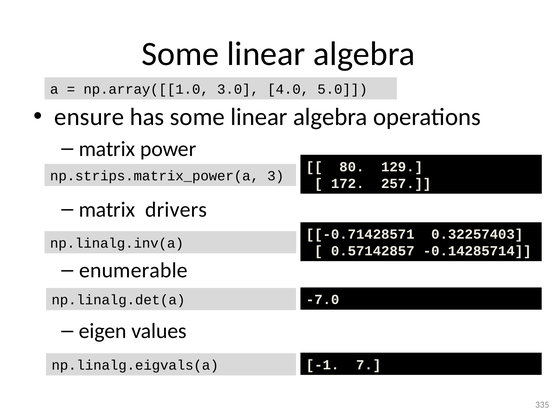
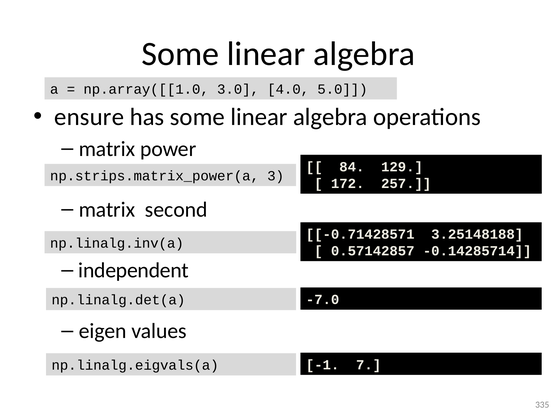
80: 80 -> 84
drivers: drivers -> second
0.32257403: 0.32257403 -> 3.25148188
enumerable: enumerable -> independent
